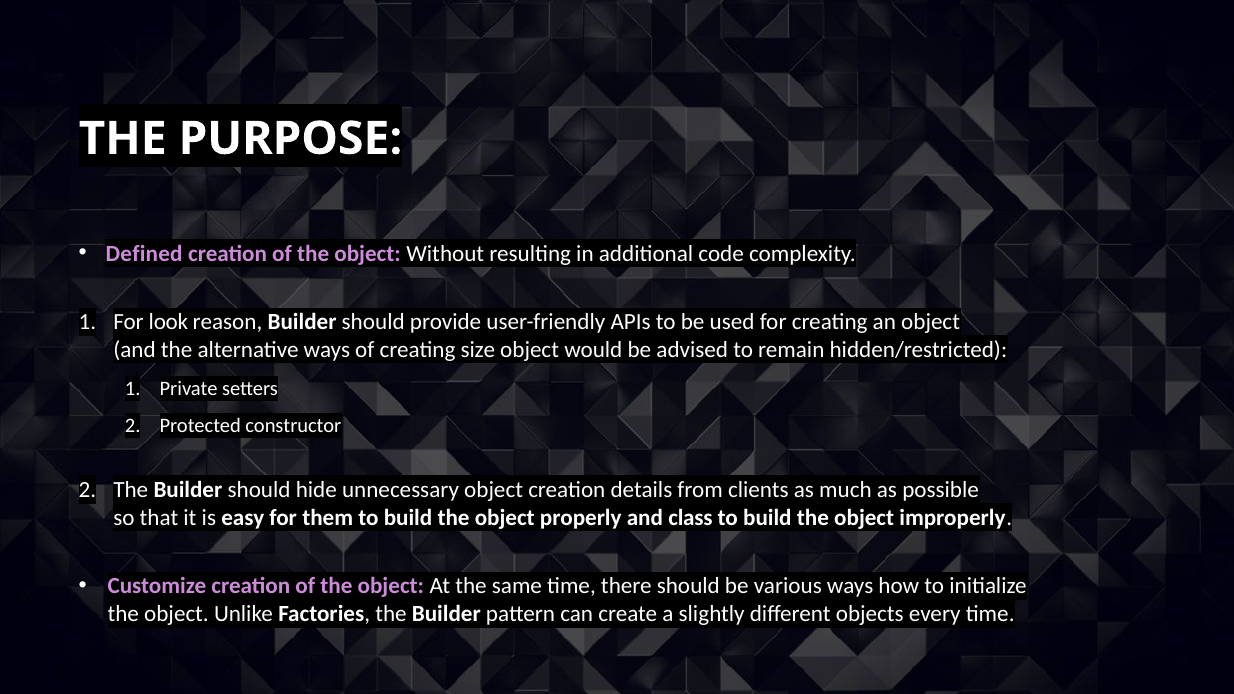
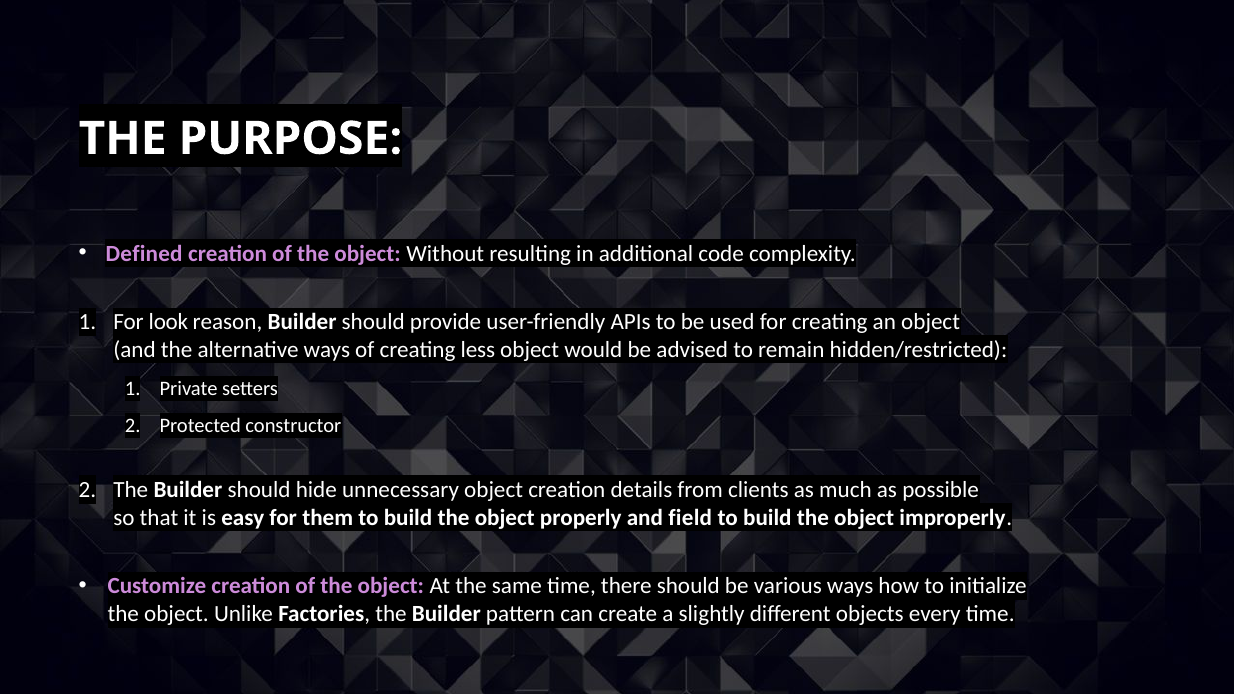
size: size -> less
class: class -> field
